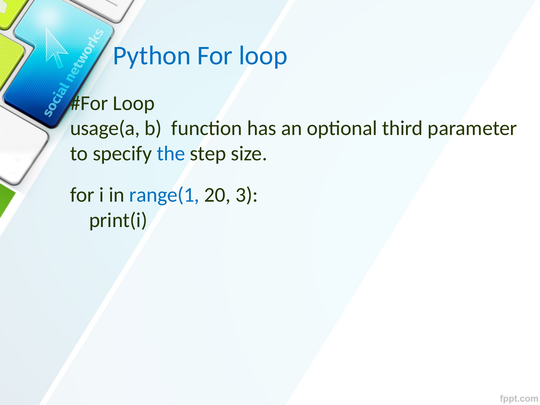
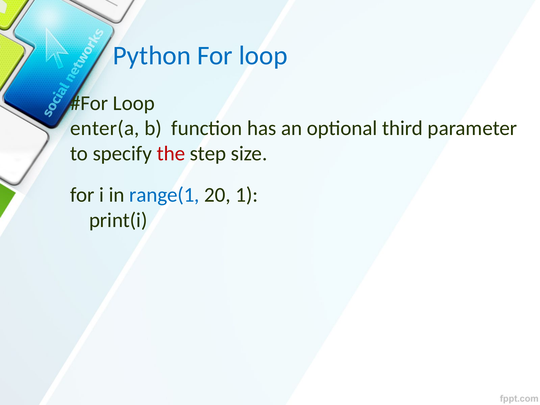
usage(a: usage(a -> enter(a
the colour: blue -> red
3: 3 -> 1
